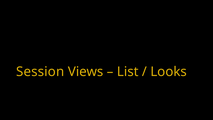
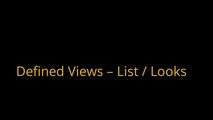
Session: Session -> Defined
